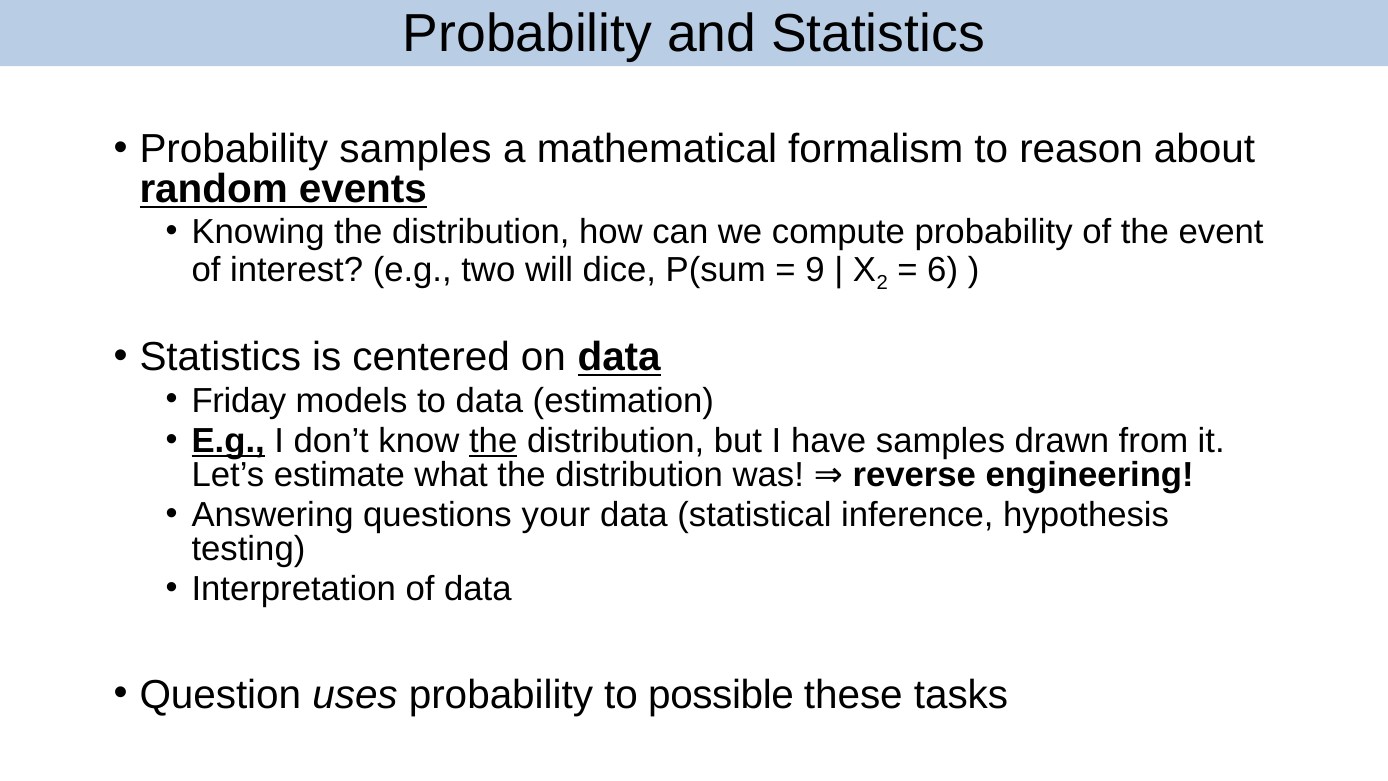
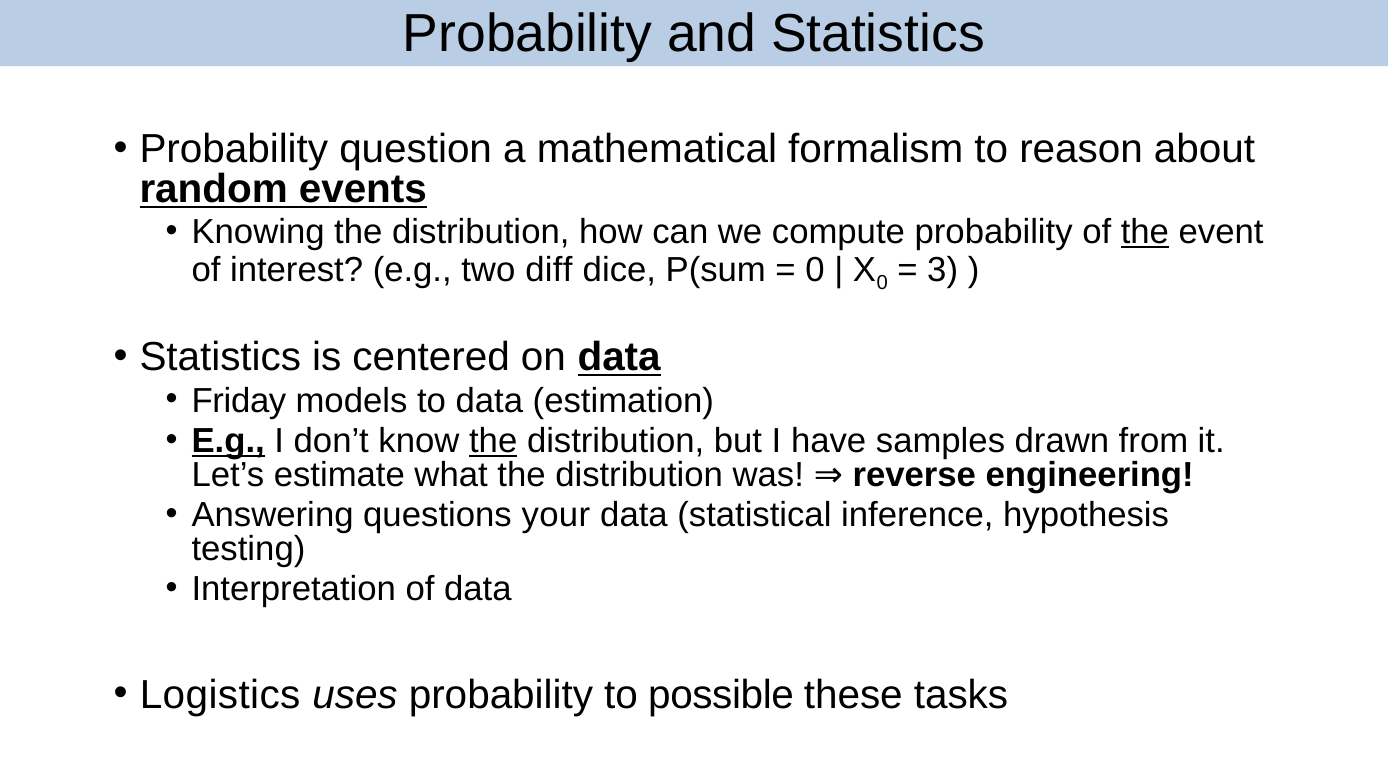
Probability samples: samples -> question
the at (1145, 232) underline: none -> present
will: will -> diff
9 at (815, 270): 9 -> 0
2 at (882, 283): 2 -> 0
6 at (943, 270): 6 -> 3
Question: Question -> Logistics
